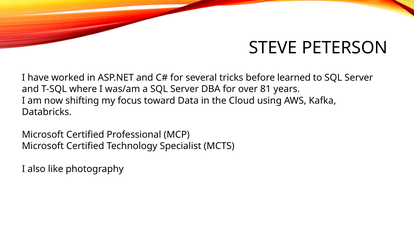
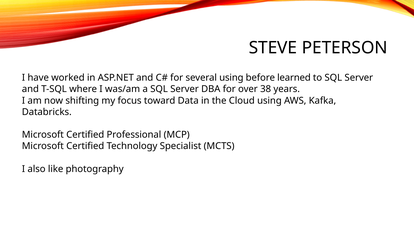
several tricks: tricks -> using
81: 81 -> 38
